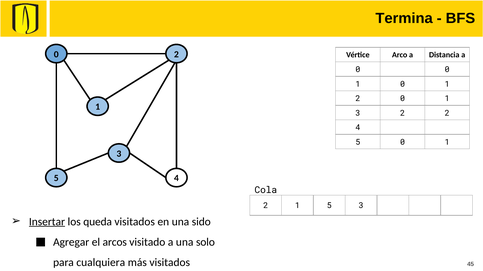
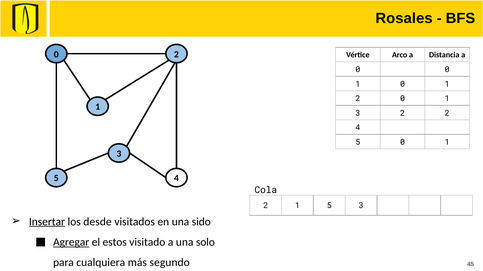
Termina: Termina -> Rosales
queda: queda -> desde
Agregar underline: none -> present
arcos: arcos -> estos
más visitados: visitados -> segundo
